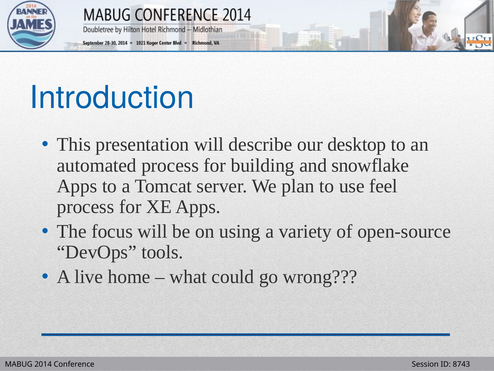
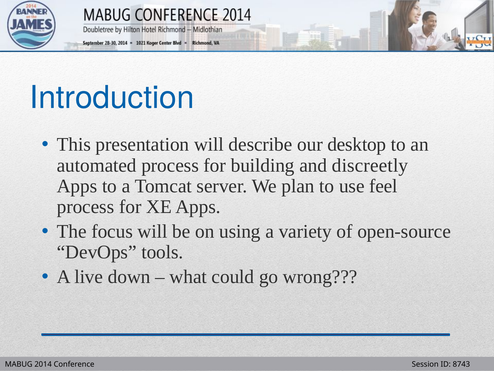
snowflake: snowflake -> discreetly
home: home -> down
